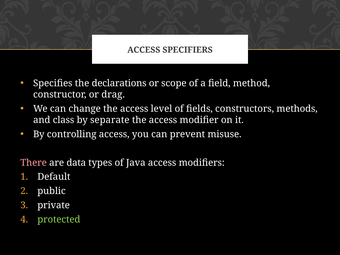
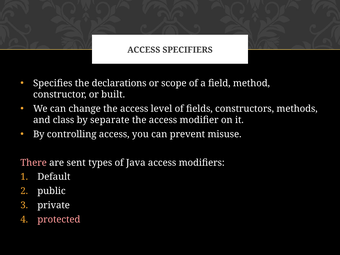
drag: drag -> built
data: data -> sent
protected colour: light green -> pink
